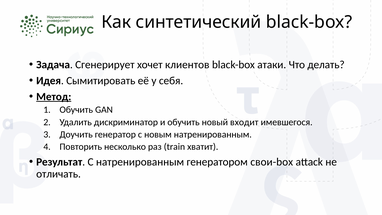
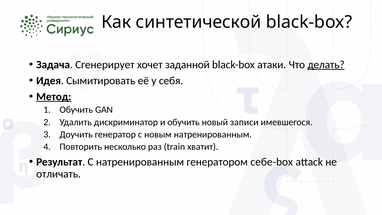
синтетический: синтетический -> синтетической
клиентов: клиентов -> заданной
делать underline: none -> present
входит: входит -> записи
свои-box: свои-box -> себе-box
